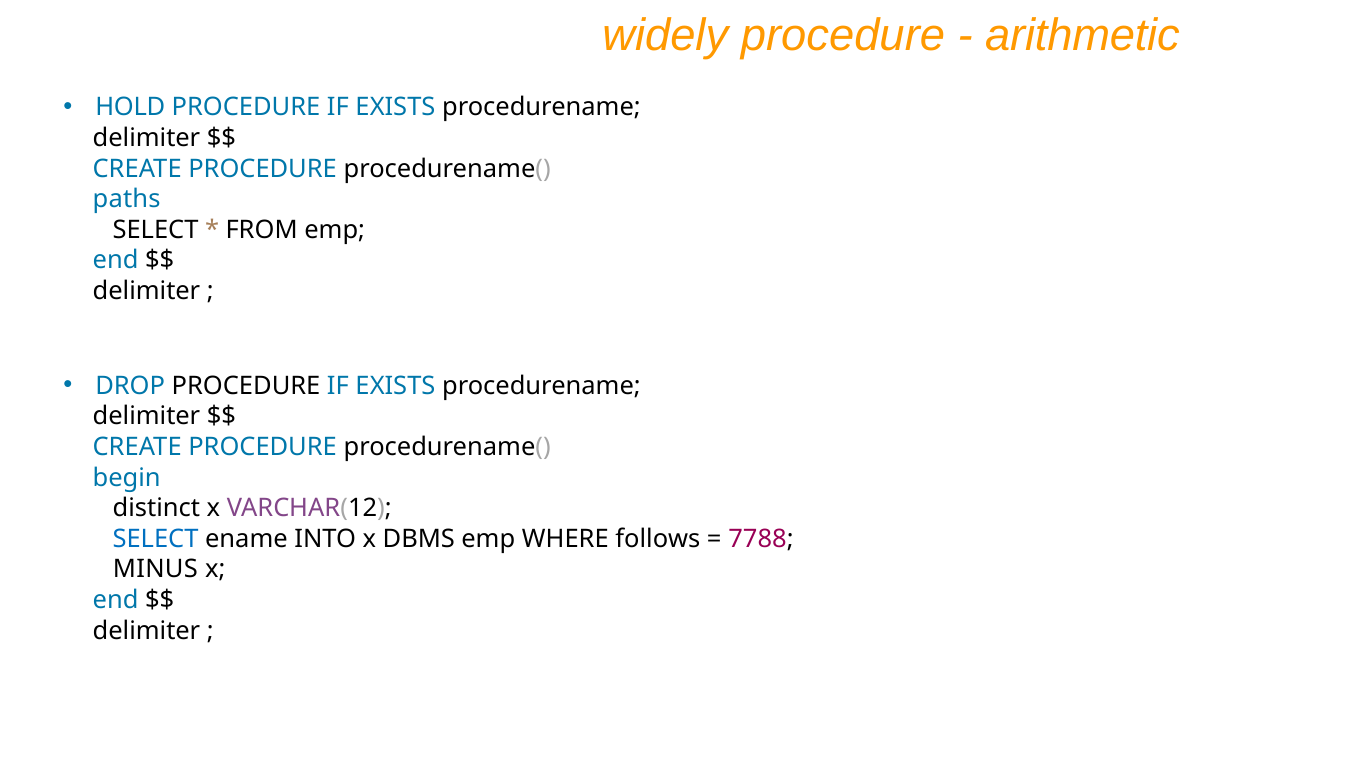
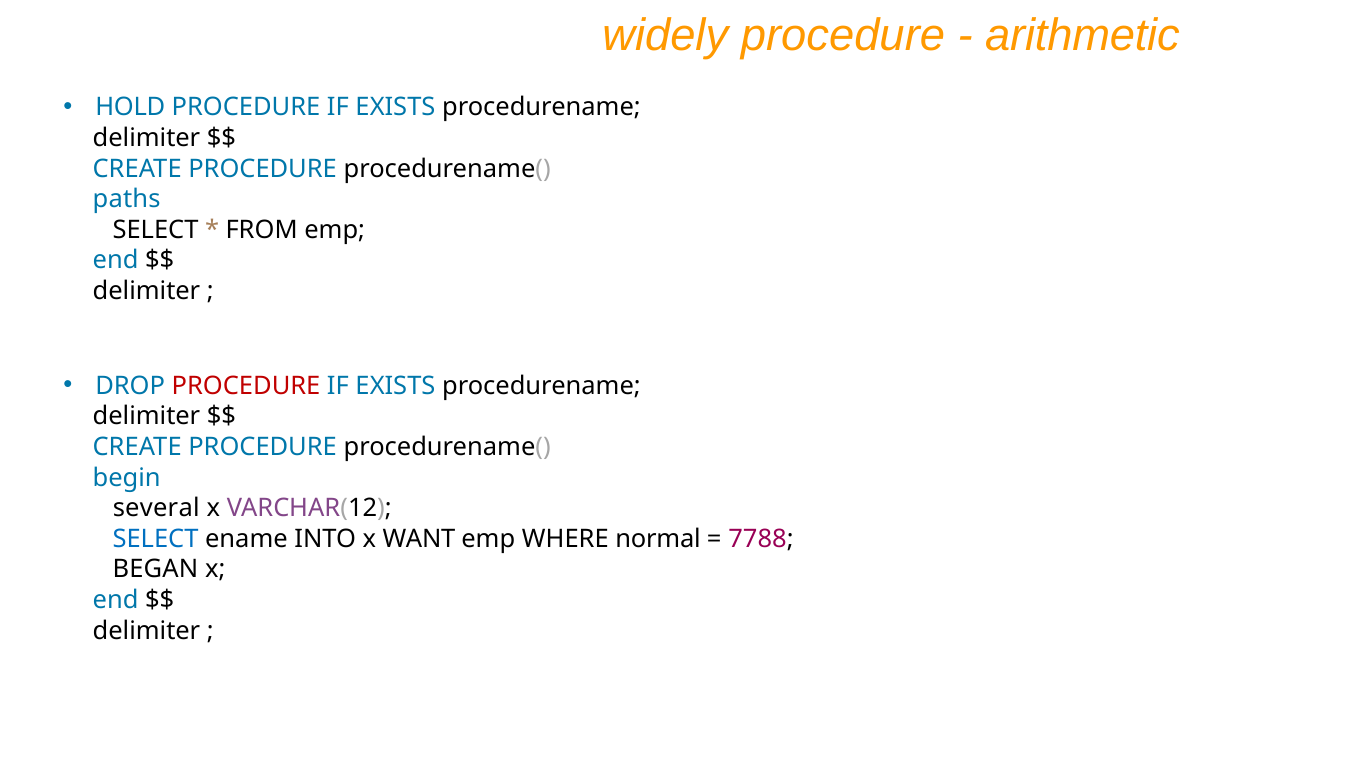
PROCEDURE at (246, 386) colour: black -> red
distinct: distinct -> several
DBMS: DBMS -> WANT
follows: follows -> normal
MINUS: MINUS -> BEGAN
